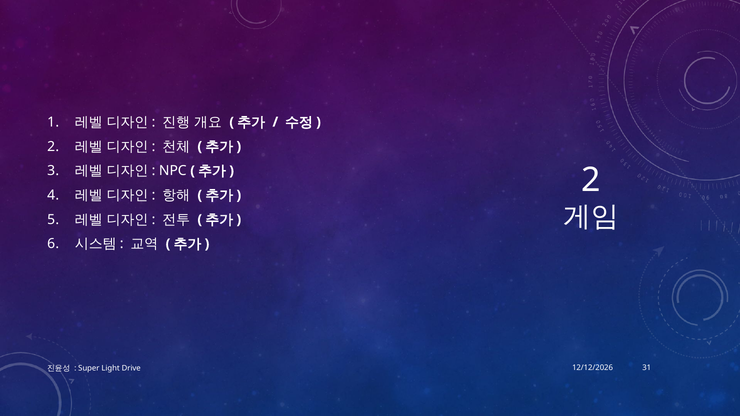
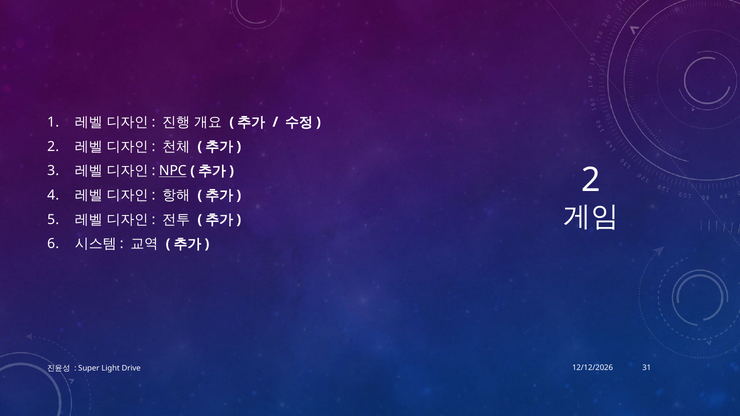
NPC underline: none -> present
